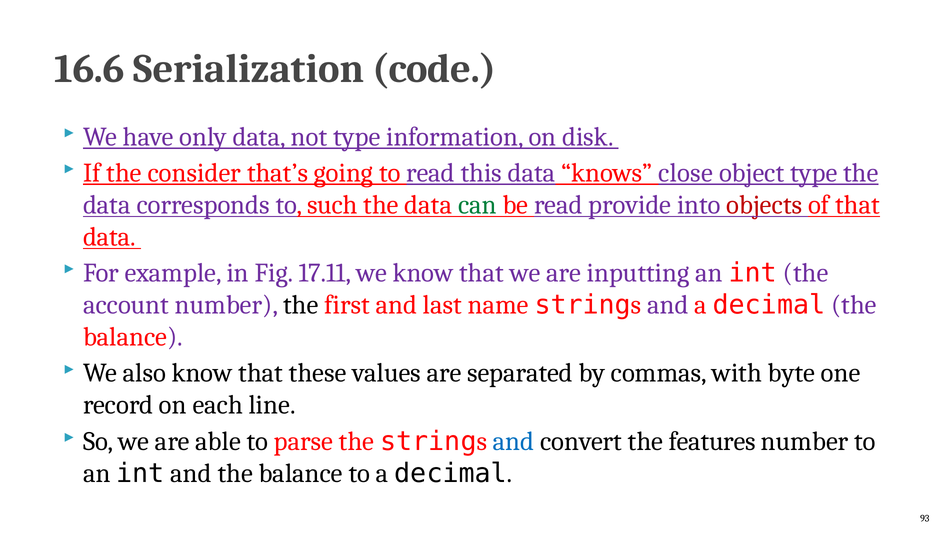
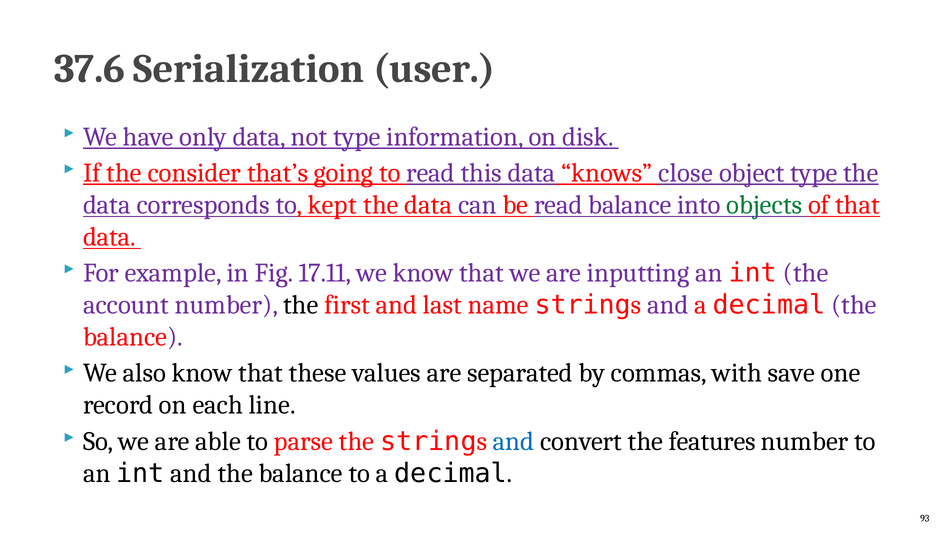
16.6: 16.6 -> 37.6
code: code -> user
such: such -> kept
can colour: green -> purple
read provide: provide -> balance
objects colour: red -> green
byte: byte -> save
